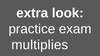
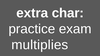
look: look -> char
